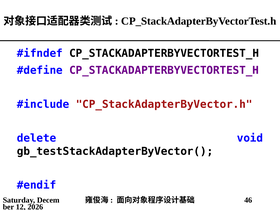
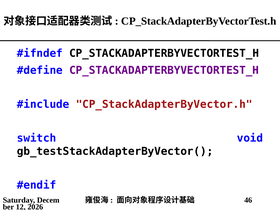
delete: delete -> switch
